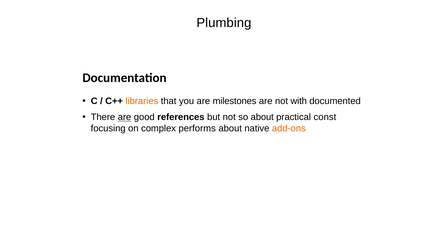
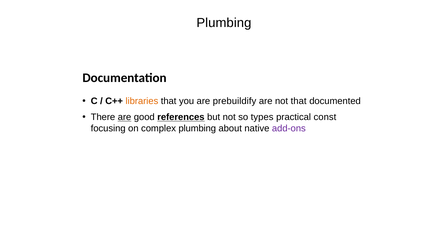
milestones: milestones -> prebuildify
not with: with -> that
references underline: none -> present
so about: about -> types
complex performs: performs -> plumbing
add-ons colour: orange -> purple
